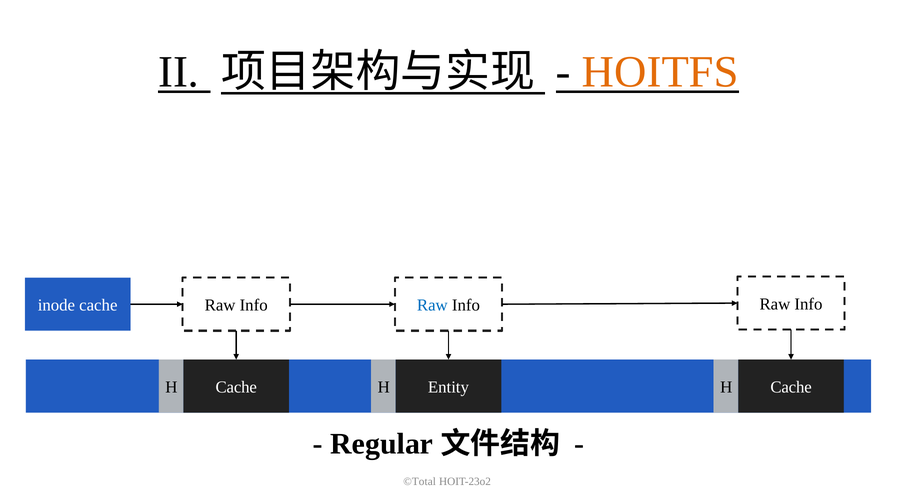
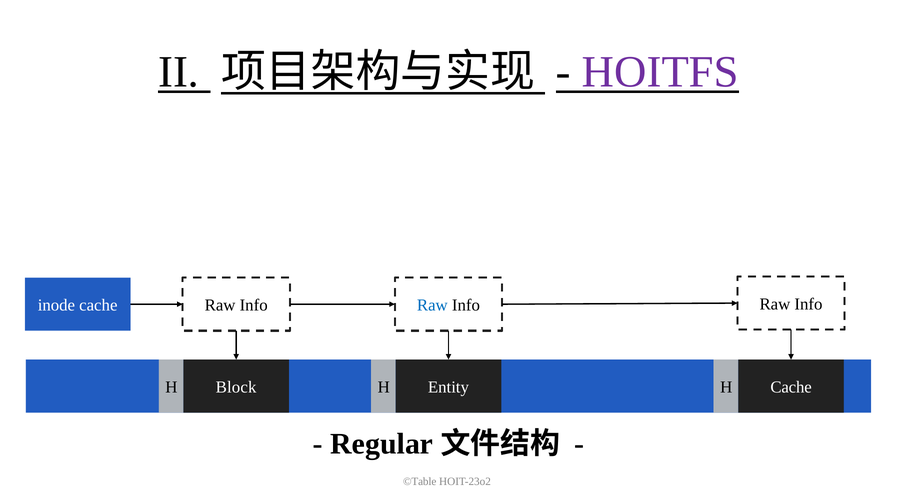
HOITFS colour: orange -> purple
Cache at (236, 388): Cache -> Block
©Total: ©Total -> ©Table
